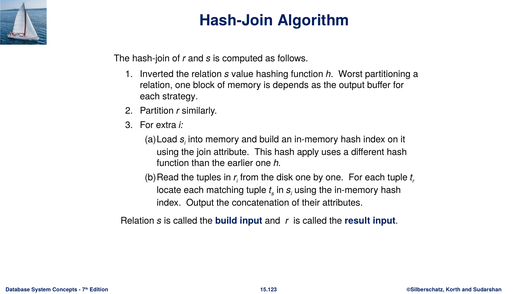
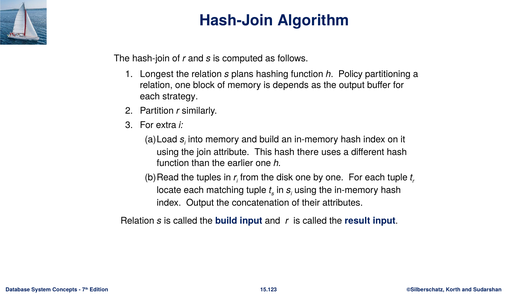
Inverted: Inverted -> Longest
value: value -> plans
Worst: Worst -> Policy
apply: apply -> there
